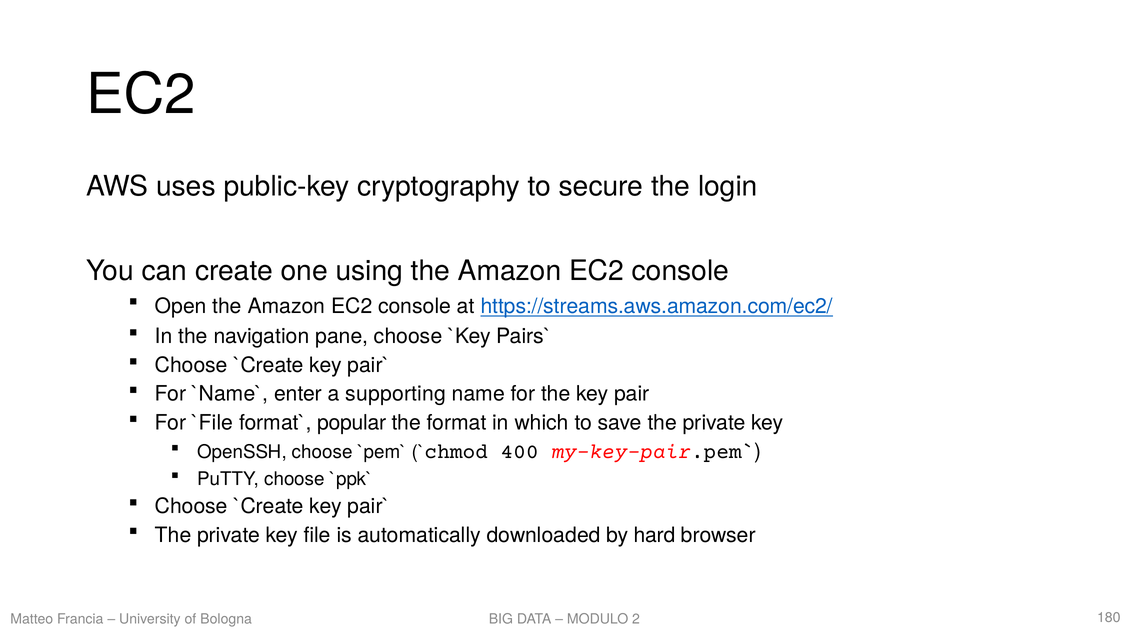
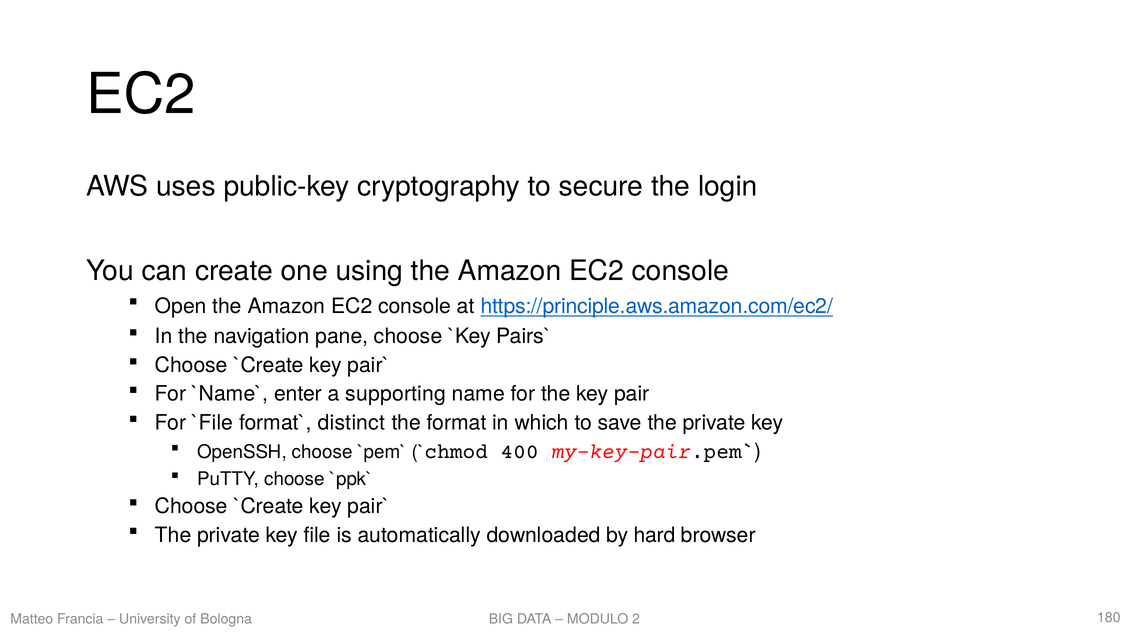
https://streams.aws.amazon.com/ec2/: https://streams.aws.amazon.com/ec2/ -> https://principle.aws.amazon.com/ec2/
popular: popular -> distinct
